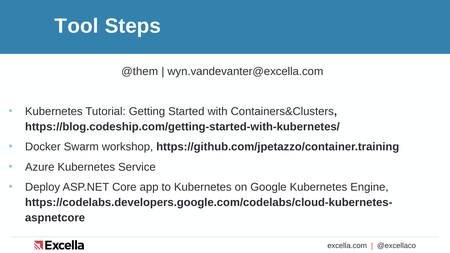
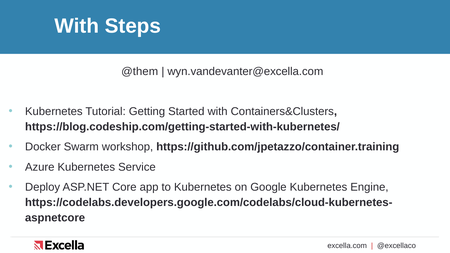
Tool at (77, 26): Tool -> With
